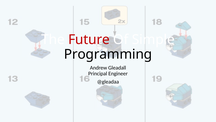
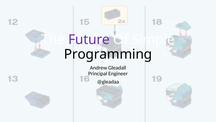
Future colour: red -> purple
